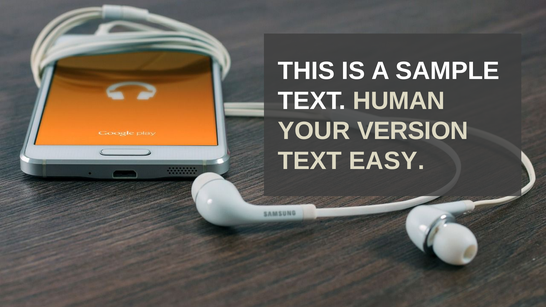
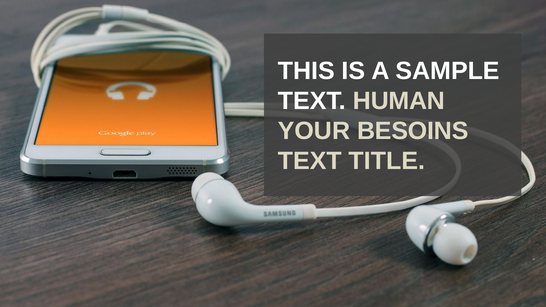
VERSION: VERSION -> BESOINS
EASY: EASY -> TITLE
